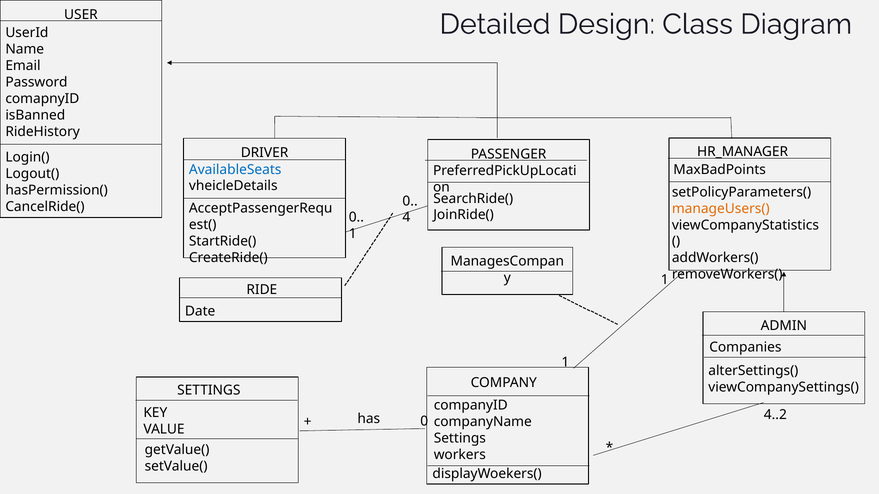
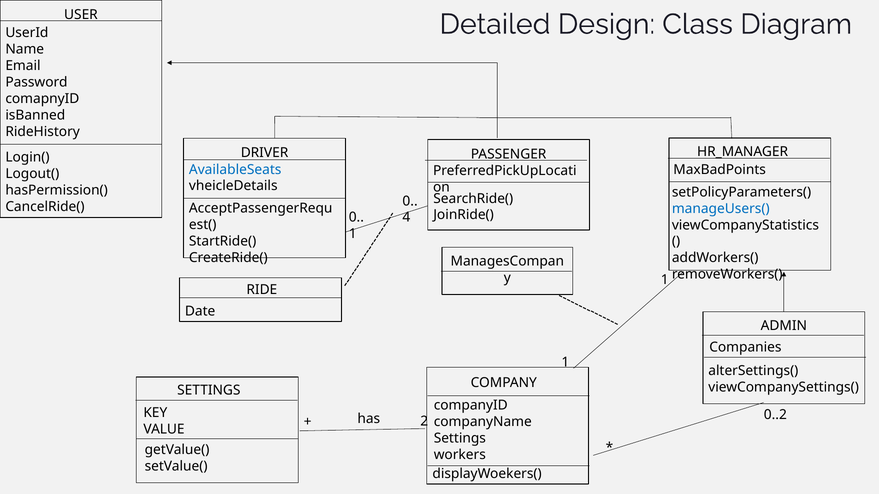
manageUsers( colour: orange -> blue
4..2: 4..2 -> 0..2
0 at (424, 422): 0 -> 2
